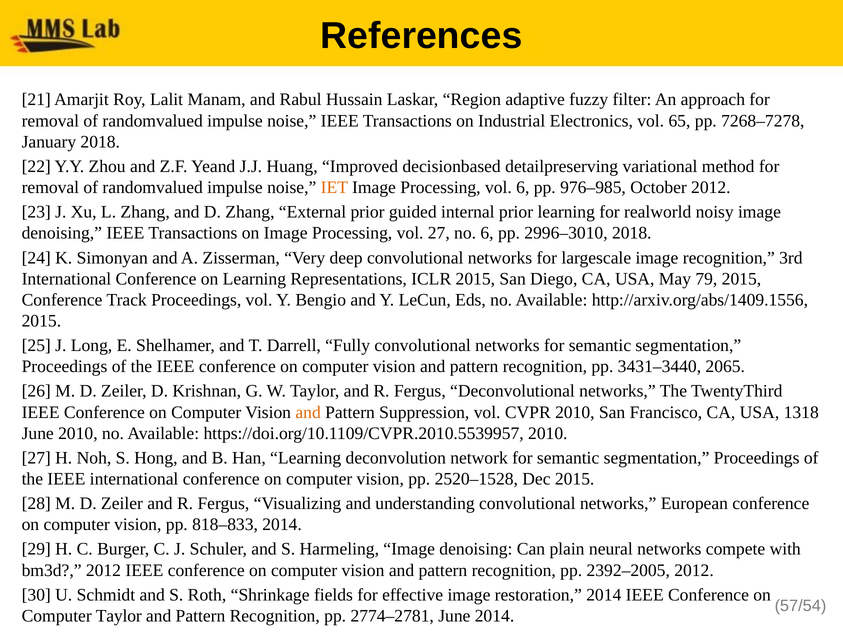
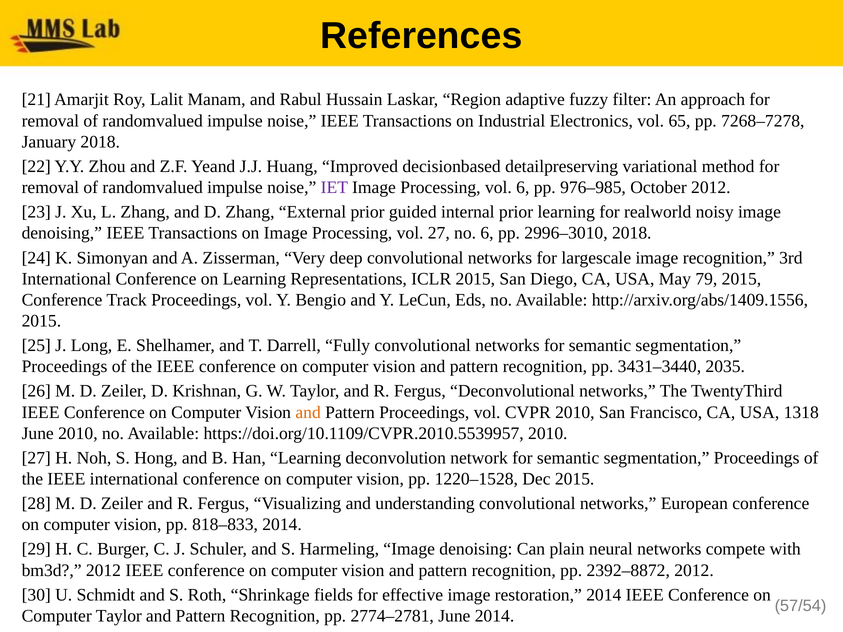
IET colour: orange -> purple
2065: 2065 -> 2035
Pattern Suppression: Suppression -> Proceedings
2520–1528: 2520–1528 -> 1220–1528
2392–2005: 2392–2005 -> 2392–8872
